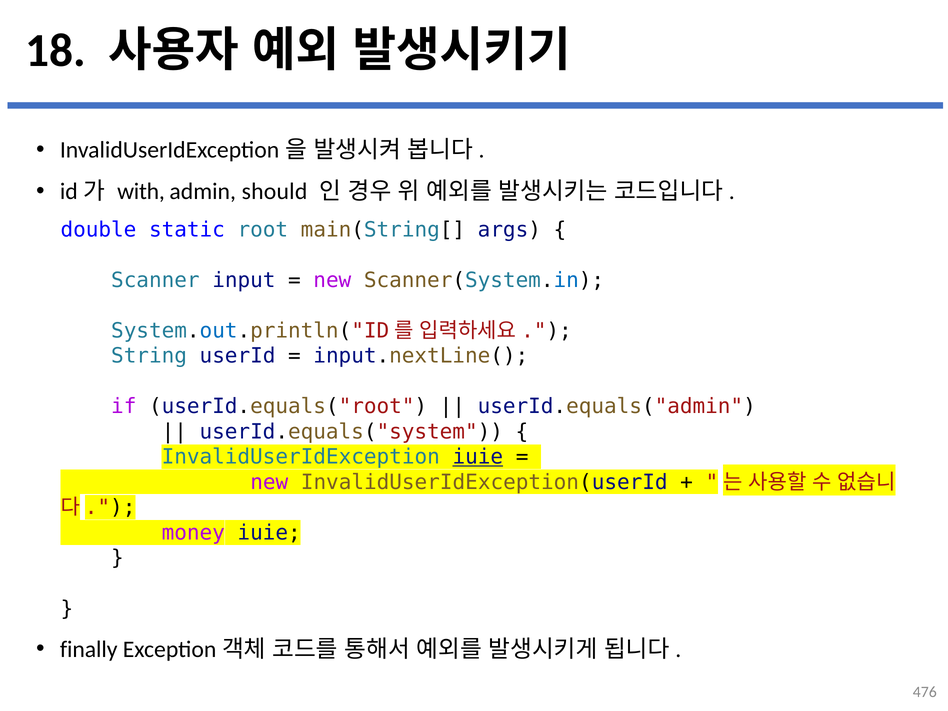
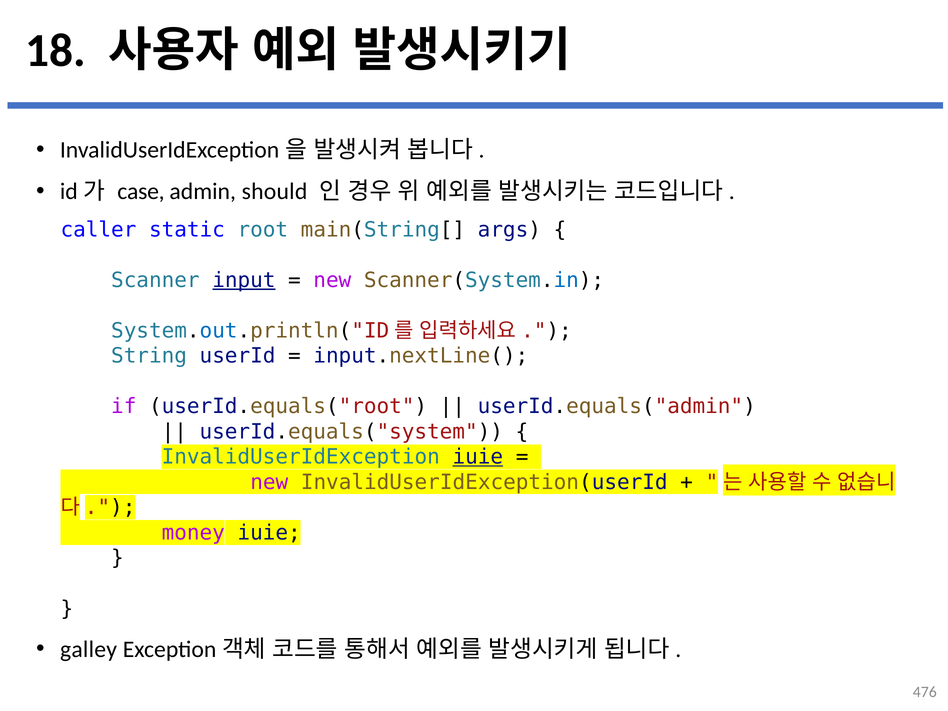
with: with -> case
double: double -> caller
input underline: none -> present
finally: finally -> galley
